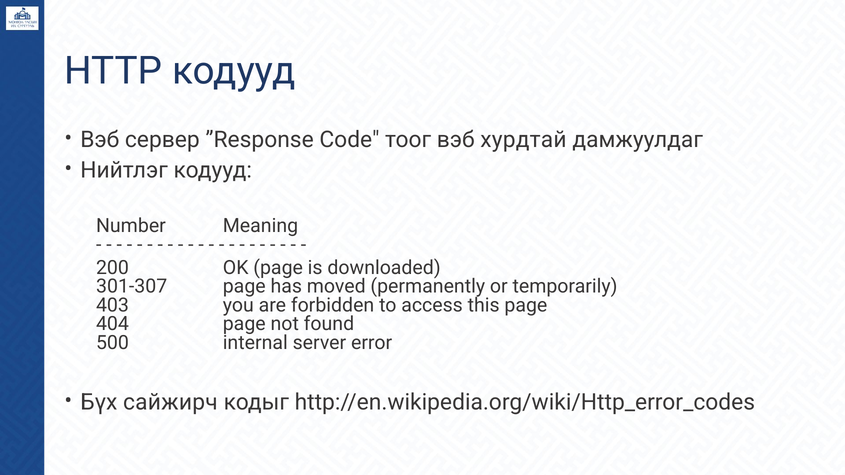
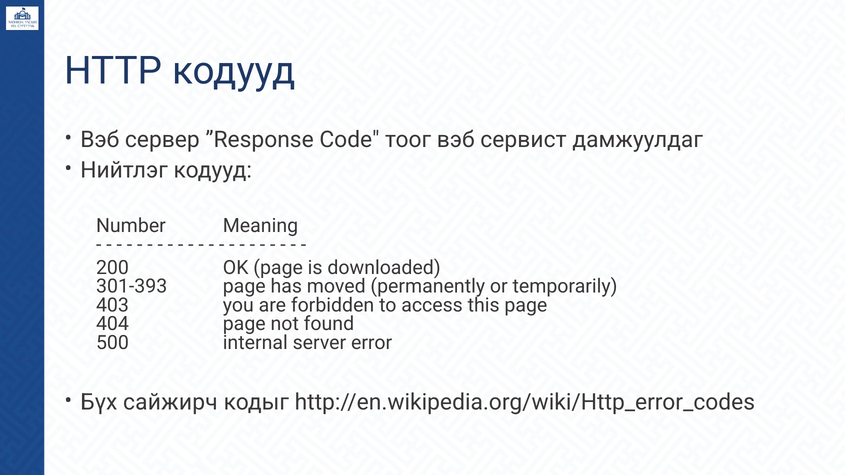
хурдтай: хурдтай -> сервист
301-307: 301-307 -> 301-393
